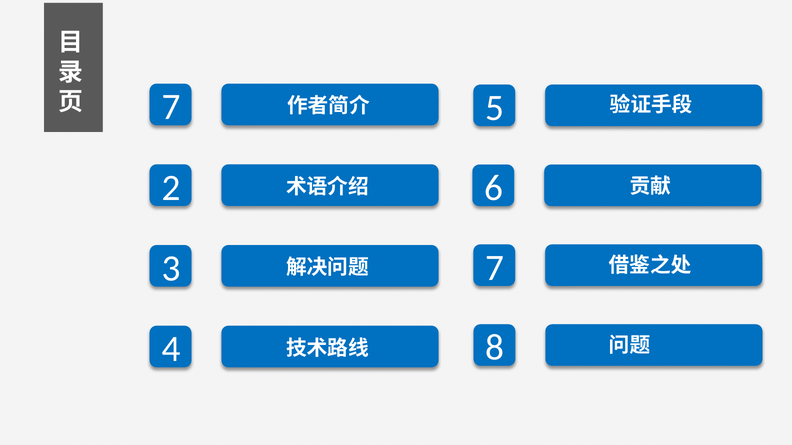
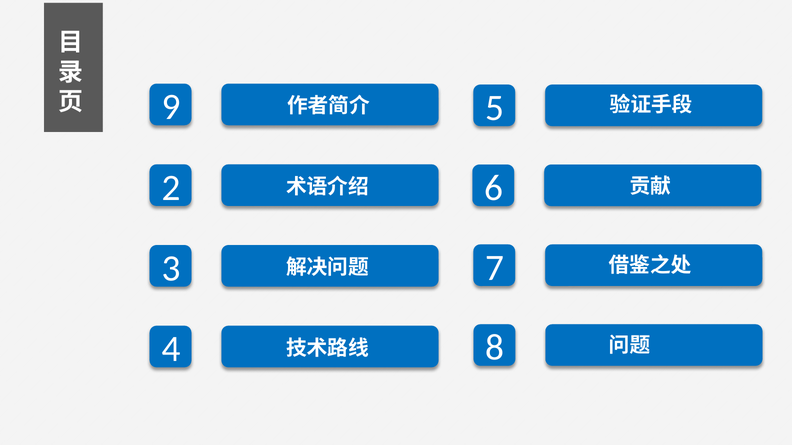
7 at (171, 107): 7 -> 9
